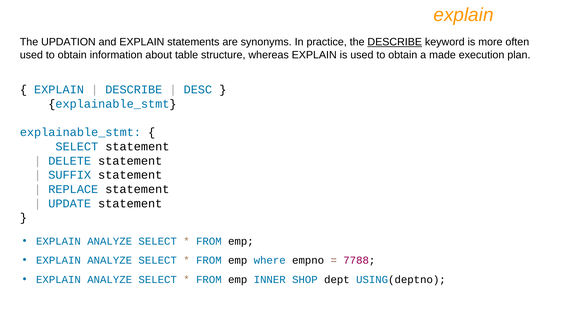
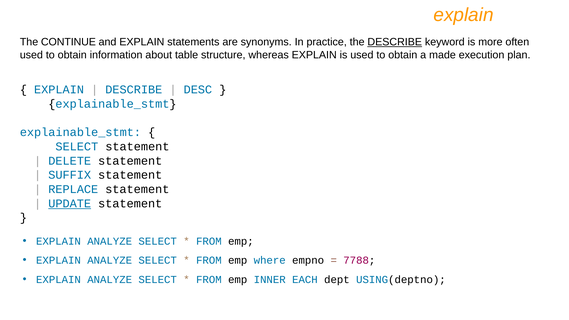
UPDATION: UPDATION -> CONTINUE
UPDATE underline: none -> present
SHOP: SHOP -> EACH
